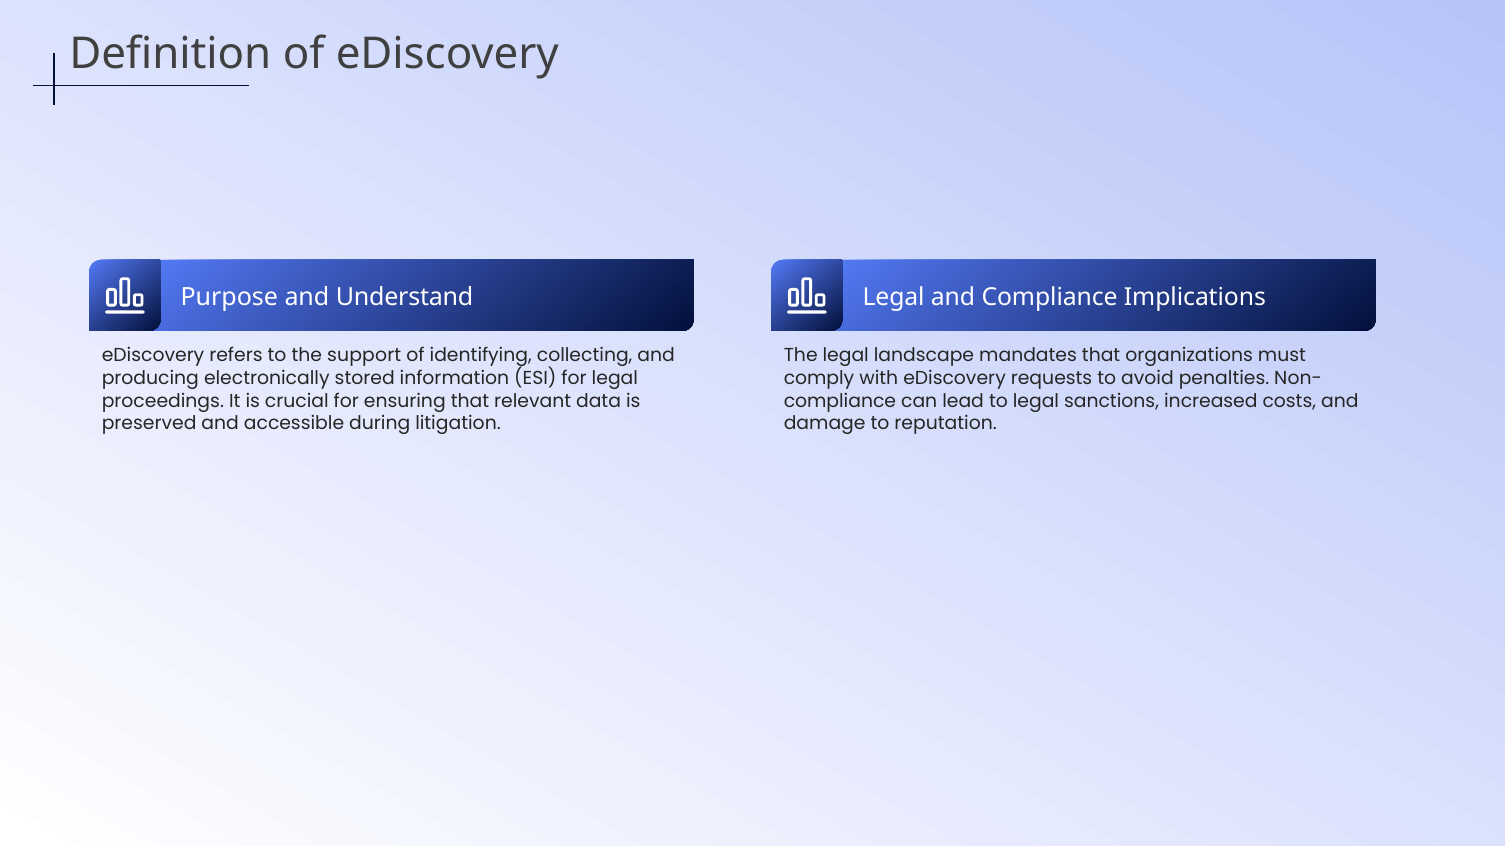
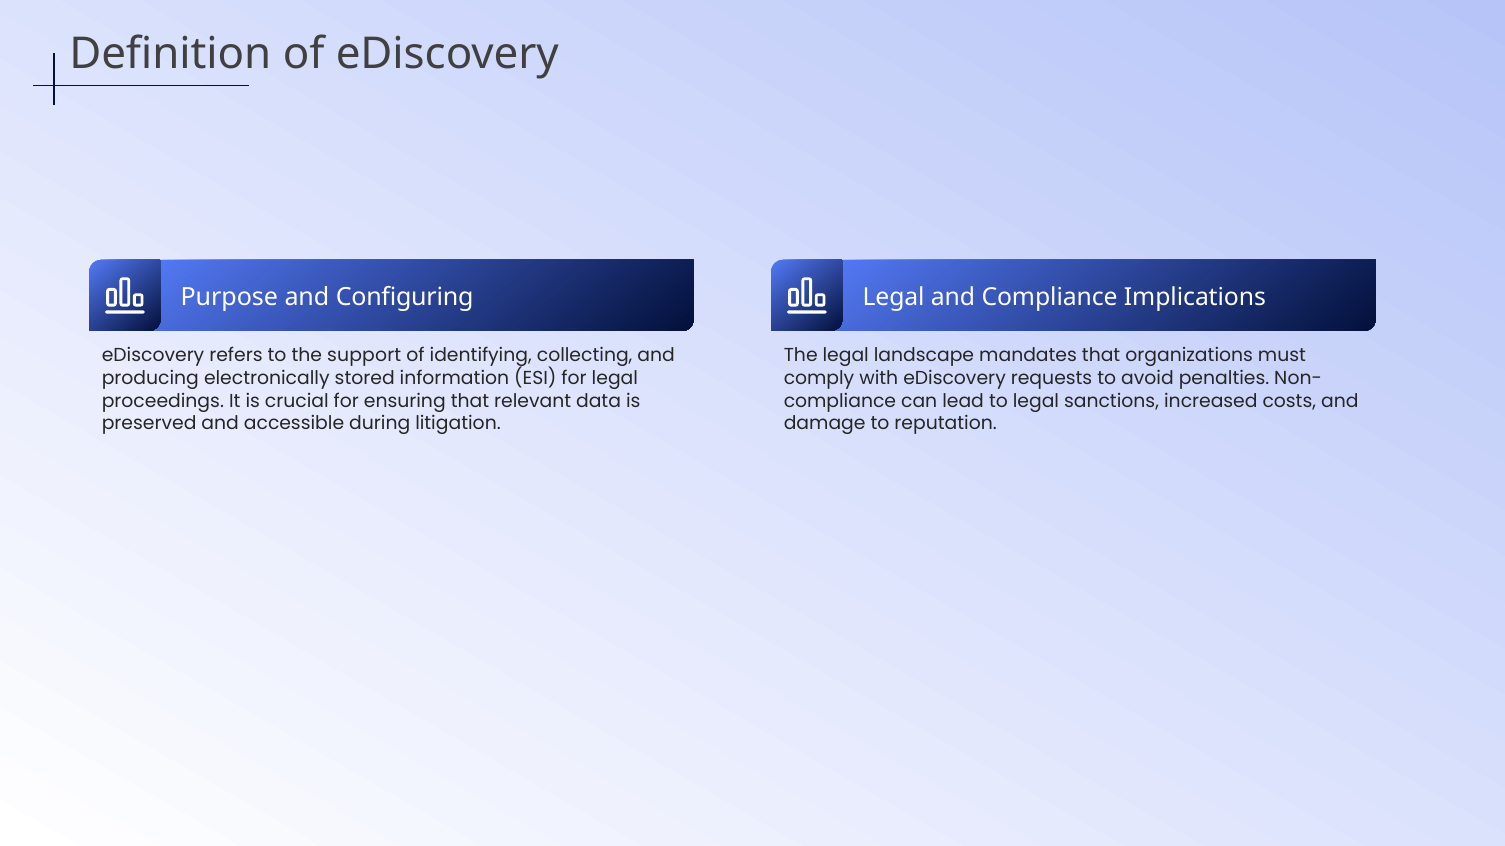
Understand: Understand -> Configuring
